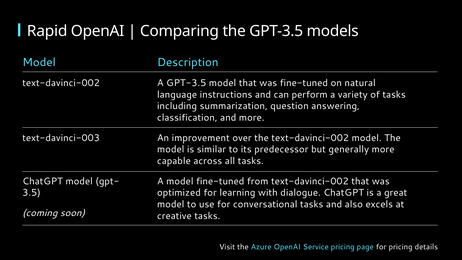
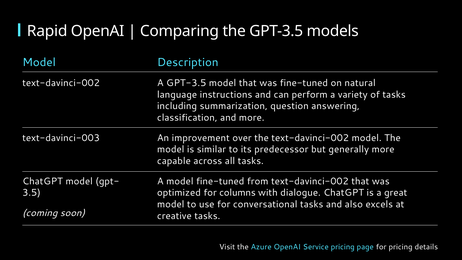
learning: learning -> columns
